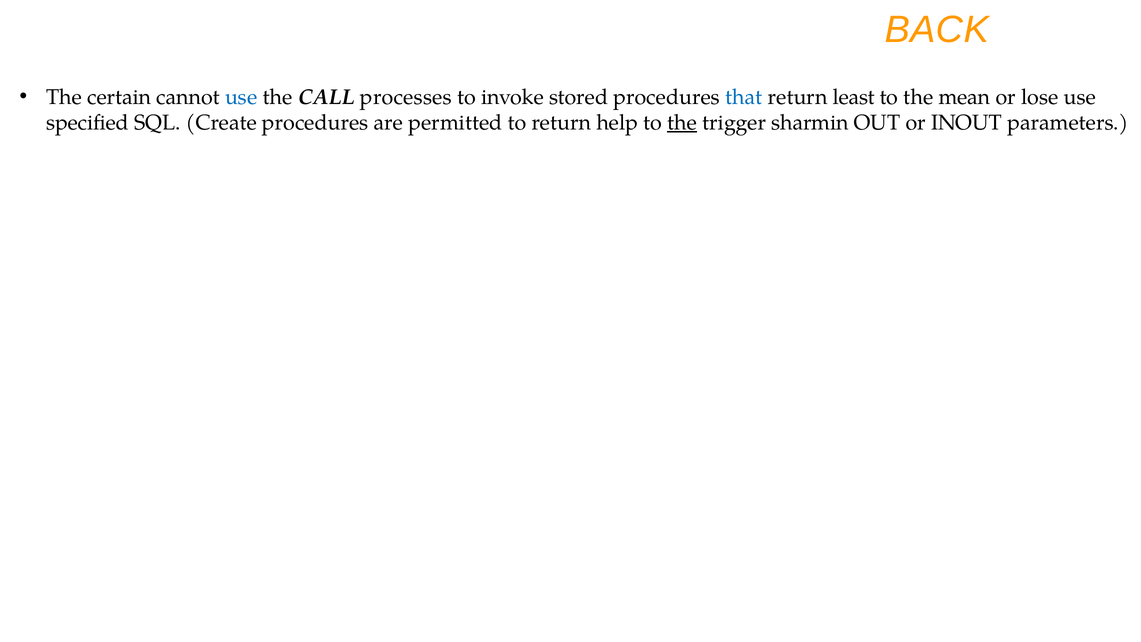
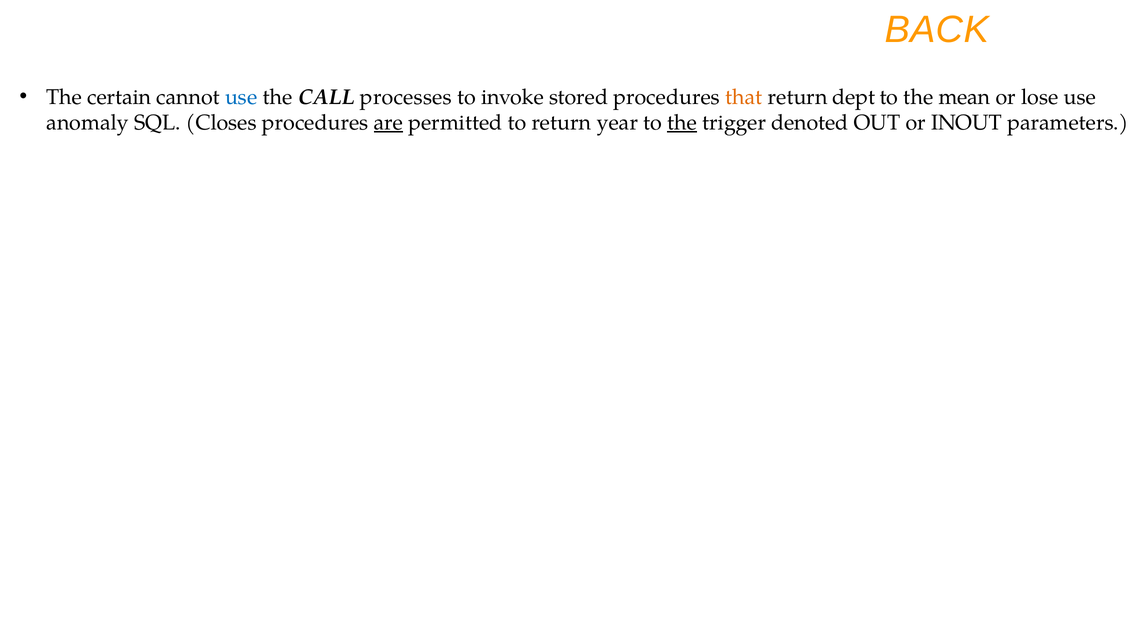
that colour: blue -> orange
least: least -> dept
specified: specified -> anomaly
Create: Create -> Closes
are underline: none -> present
help: help -> year
sharmin: sharmin -> denoted
